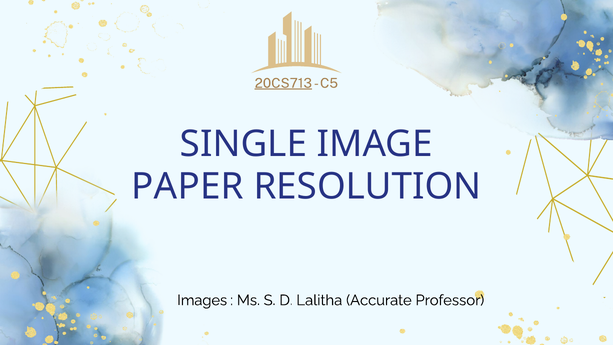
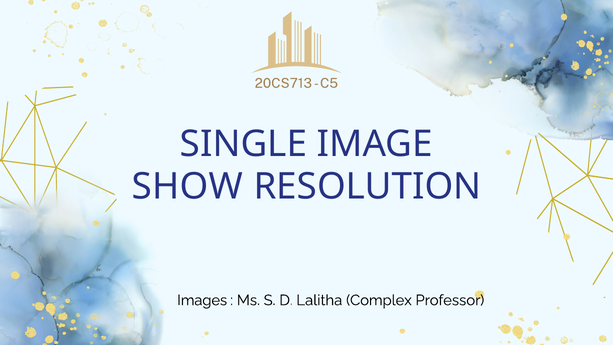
20CS713 underline: present -> none
PAPER: PAPER -> SHOW
Accurate: Accurate -> Complex
